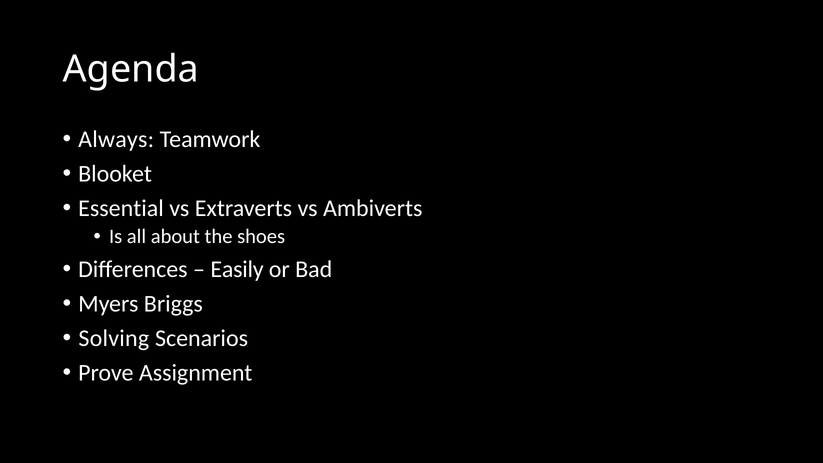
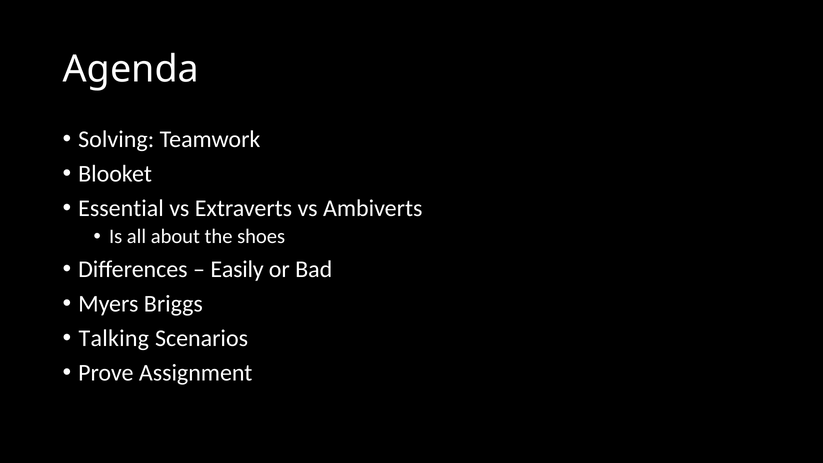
Always: Always -> Solving
Solving: Solving -> Talking
